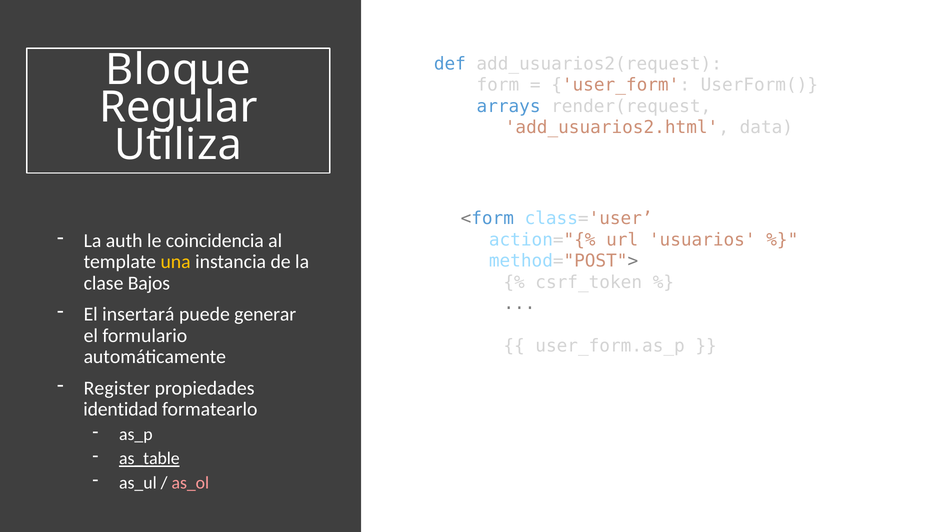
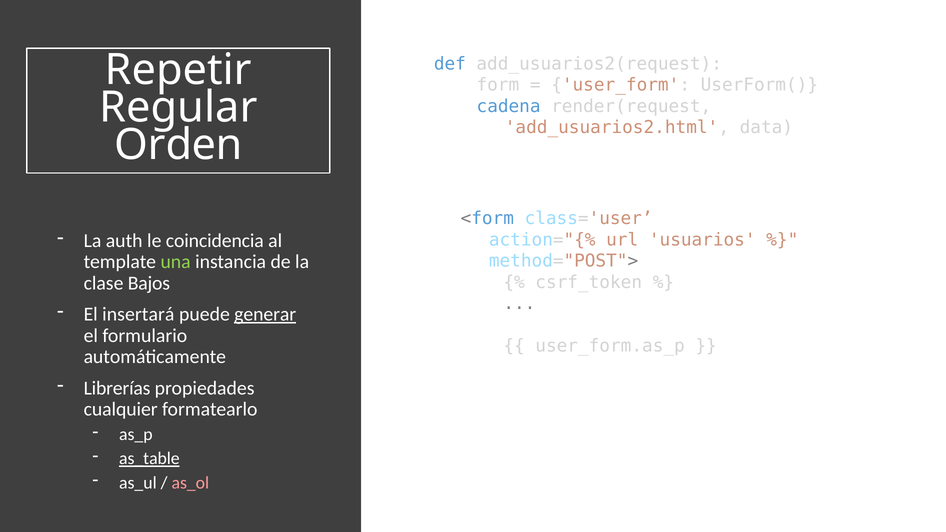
Bloque: Bloque -> Repetir
arrays: arrays -> cadena
Utiliza: Utiliza -> Orden
una colour: yellow -> light green
generar underline: none -> present
Register: Register -> Librerías
identidad: identidad -> cualquier
